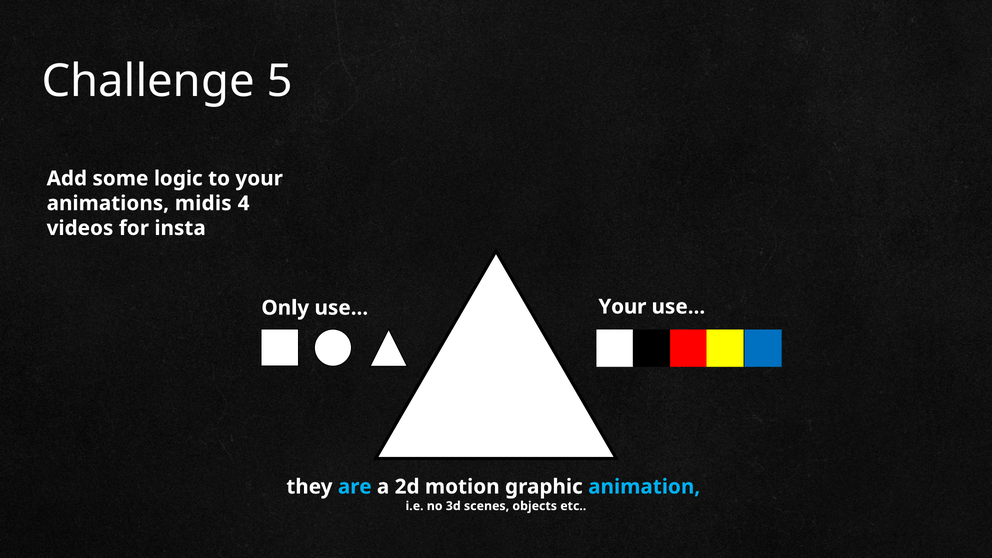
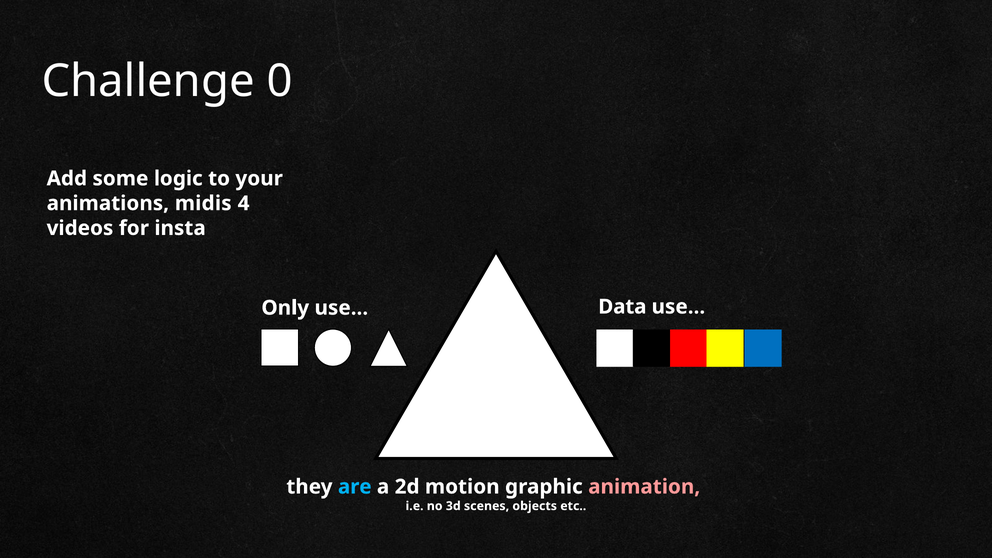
5: 5 -> 0
use Your: Your -> Data
animation colour: light blue -> pink
